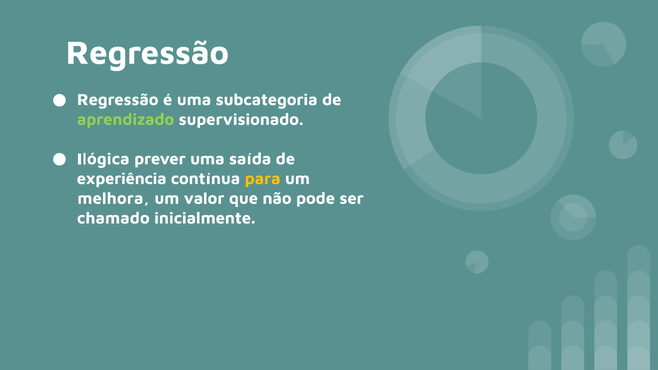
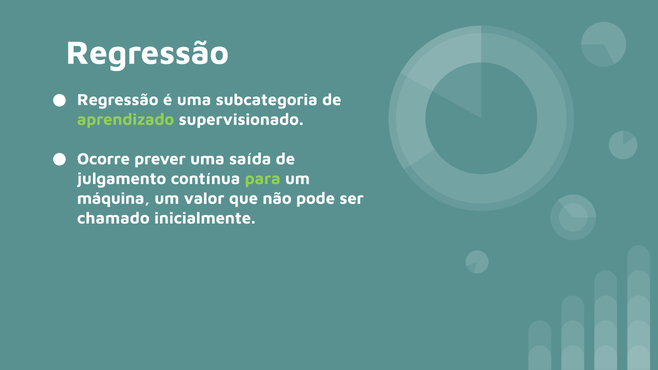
Ilógica: Ilógica -> Ocorre
experiência: experiência -> julgamento
para colour: yellow -> light green
melhora: melhora -> máquina
